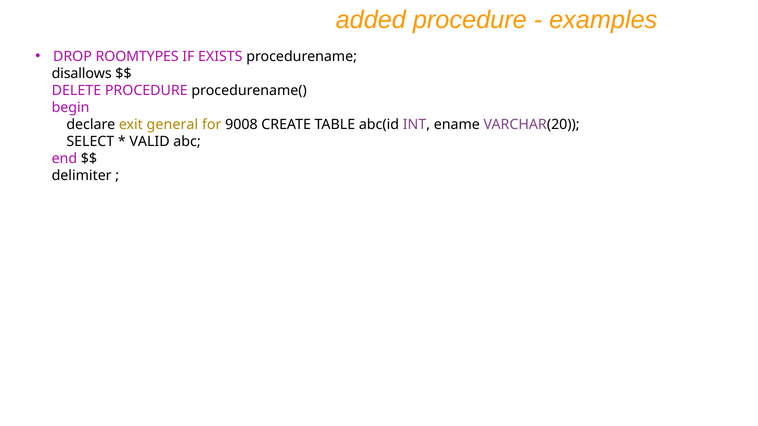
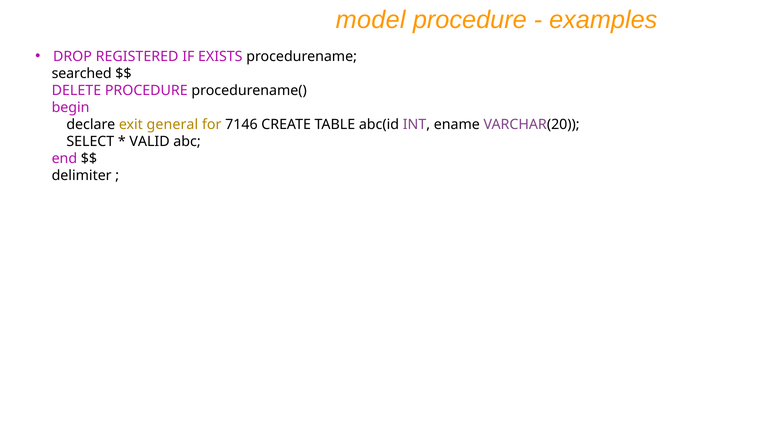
added: added -> model
ROOMTYPES: ROOMTYPES -> REGISTERED
disallows: disallows -> searched
9008: 9008 -> 7146
